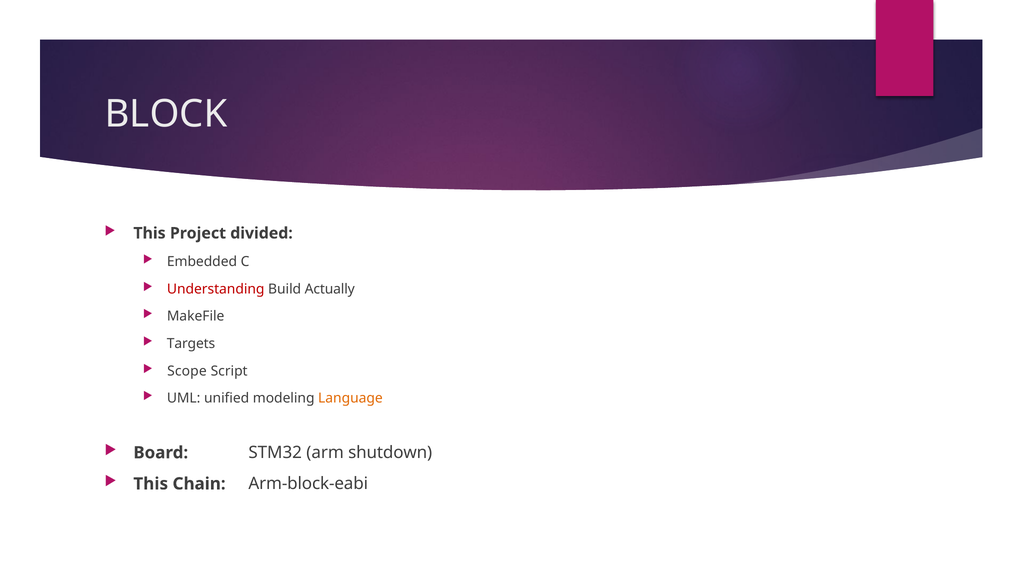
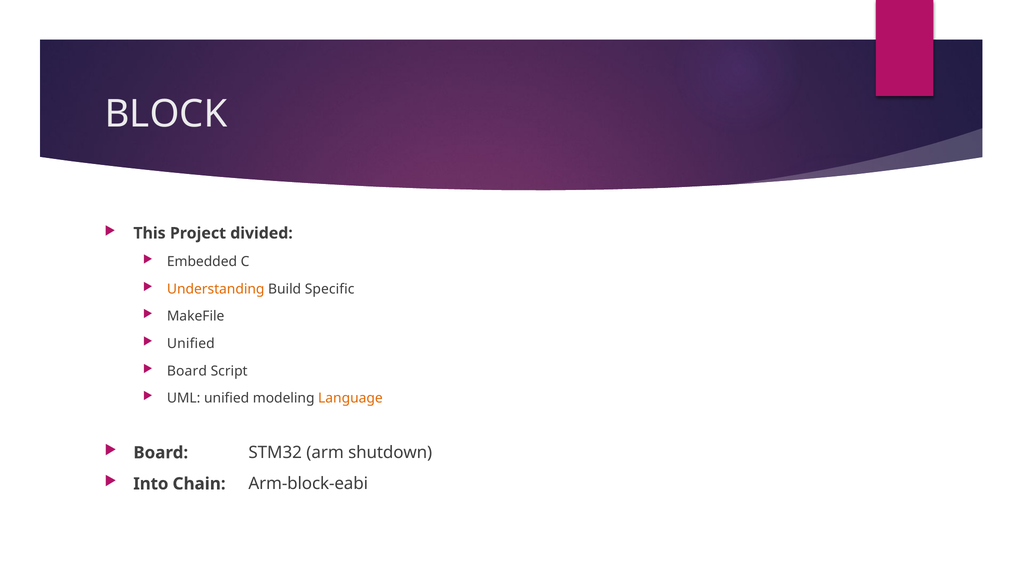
Understanding colour: red -> orange
Actually: Actually -> Specific
Targets at (191, 343): Targets -> Unified
Scope at (187, 371): Scope -> Board
This at (151, 483): This -> Into
